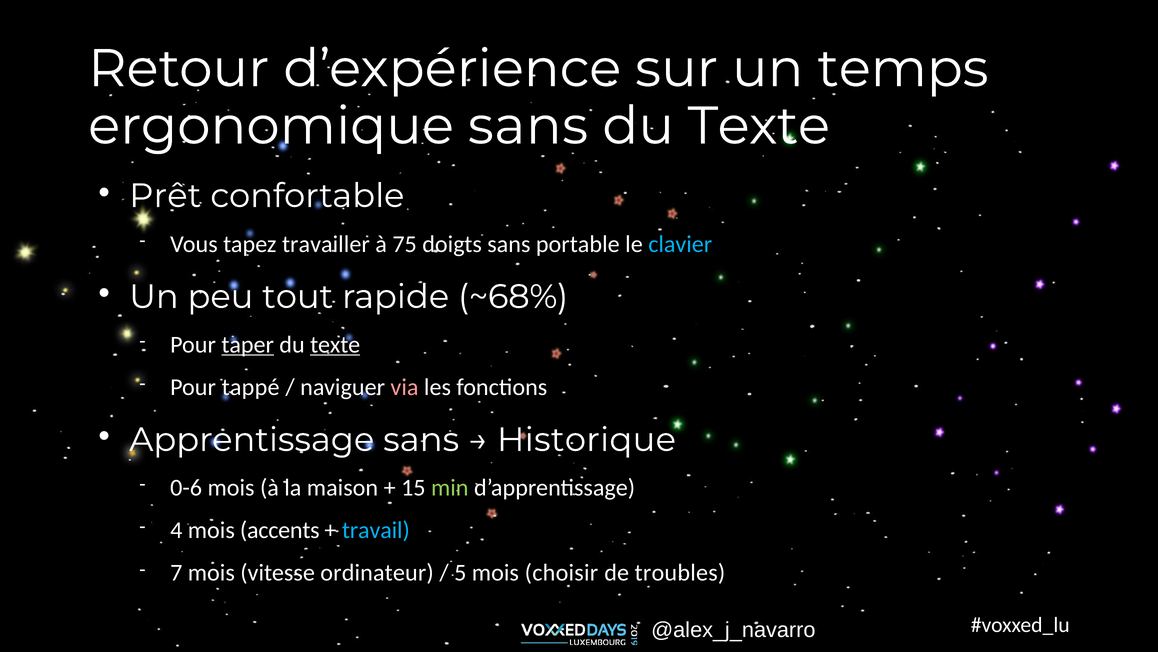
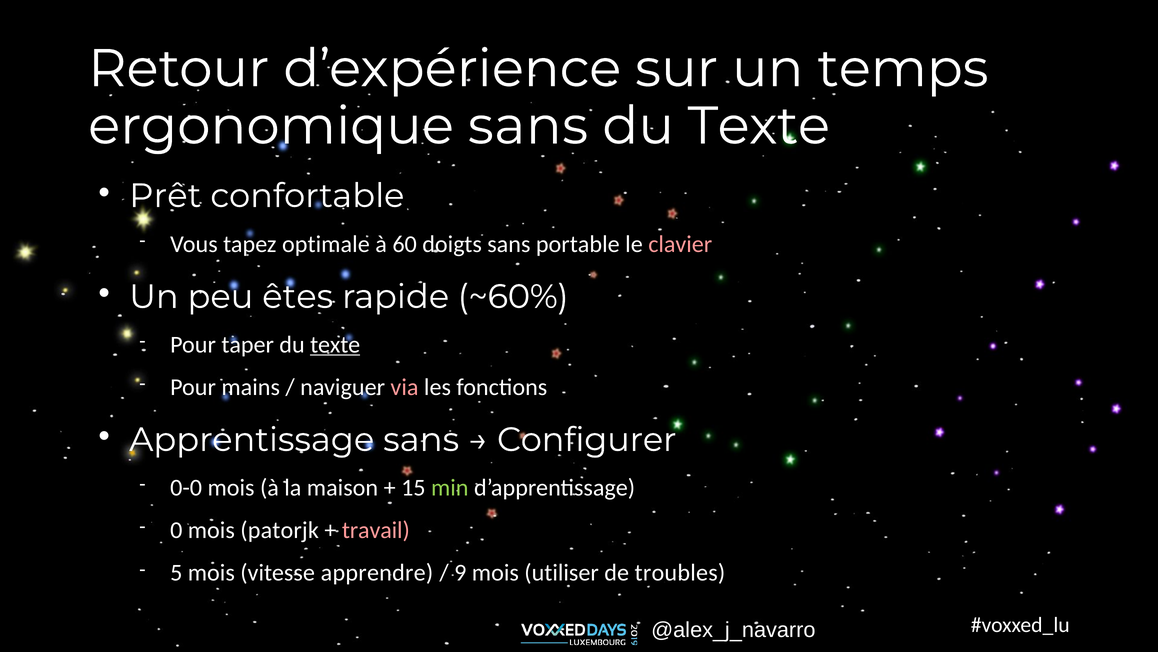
travailler: travailler -> optimale
75: 75 -> 60
clavier colour: light blue -> pink
tout: tout -> êtes
~68%: ~68% -> ~60%
taper underline: present -> none
tappé: tappé -> mains
Historique: Historique -> Configurer
0-6: 0-6 -> 0-0
4: 4 -> 0
accents: accents -> patorjk
travail colour: light blue -> pink
7: 7 -> 5
ordinateur: ordinateur -> apprendre
5: 5 -> 9
choisir: choisir -> utiliser
